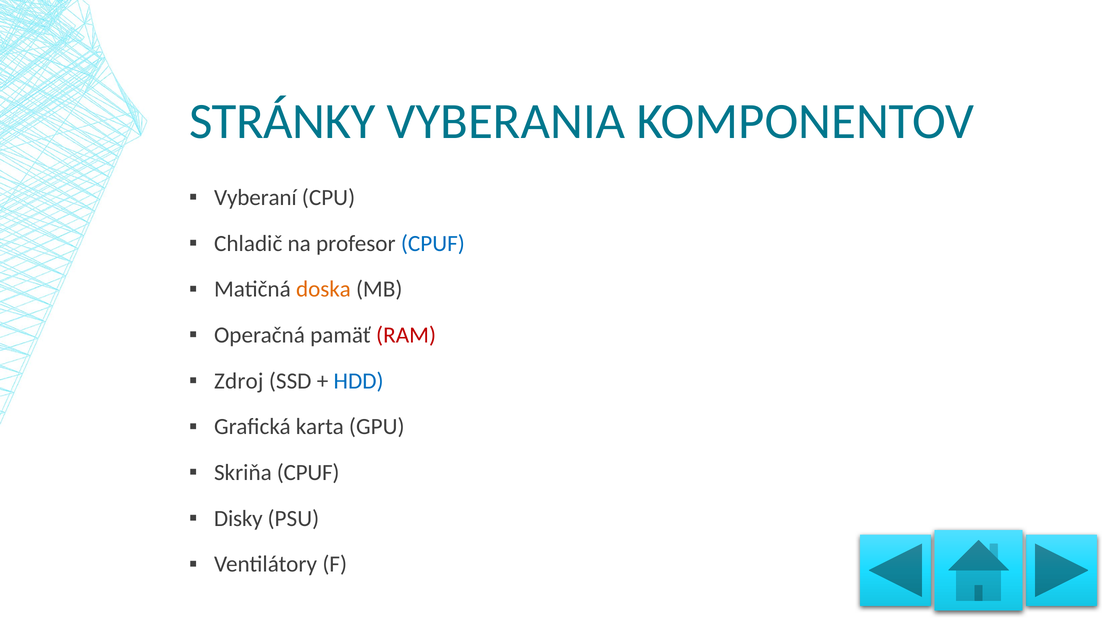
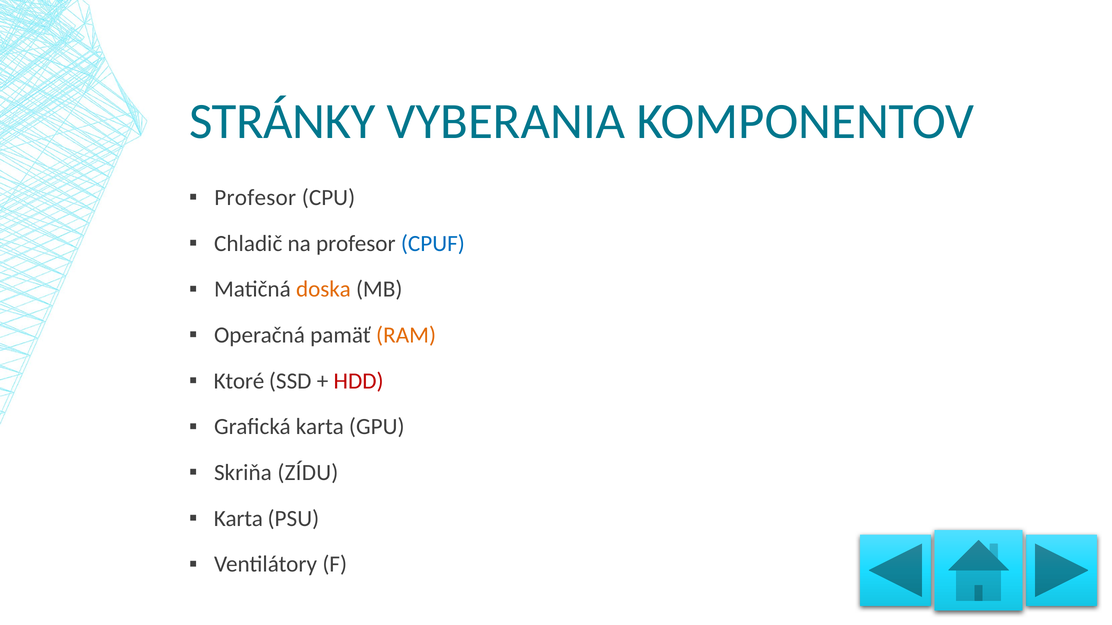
Vyberaní at (255, 198): Vyberaní -> Profesor
RAM colour: red -> orange
Zdroj: Zdroj -> Ktoré
HDD colour: blue -> red
Skriňa CPUF: CPUF -> ZÍDU
Disky at (238, 519): Disky -> Karta
